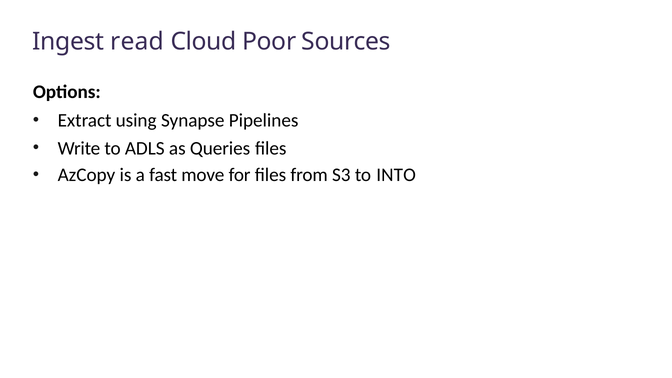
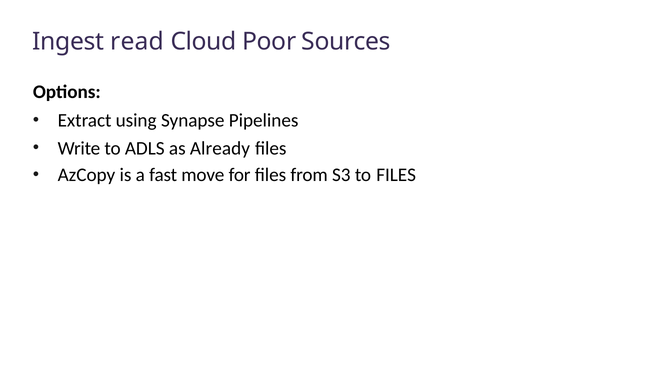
Queries: Queries -> Already
to INTO: INTO -> FILES
